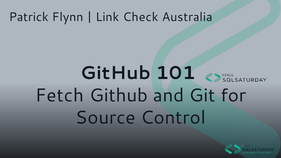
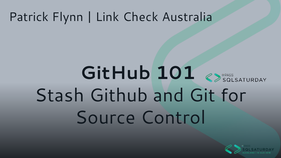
Fetch: Fetch -> Stash
